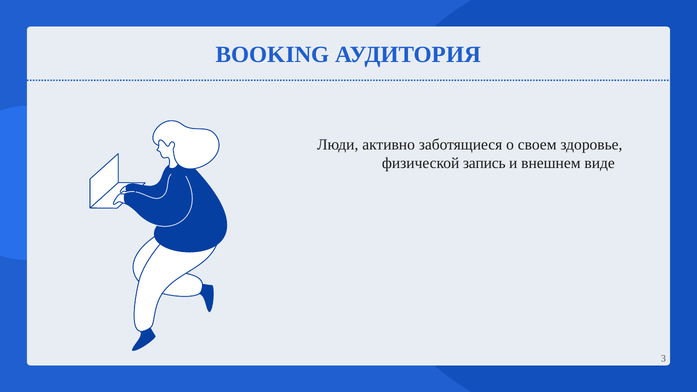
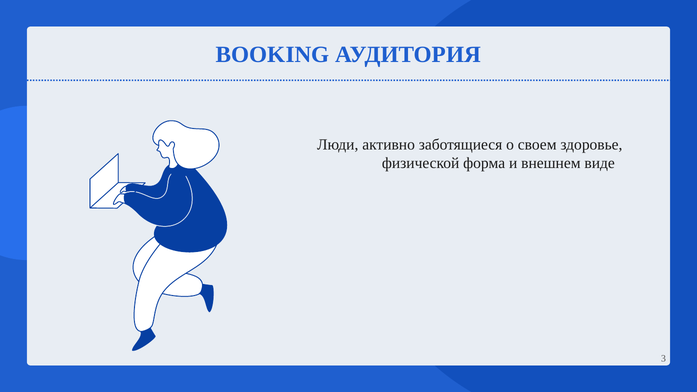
запись: запись -> форма
